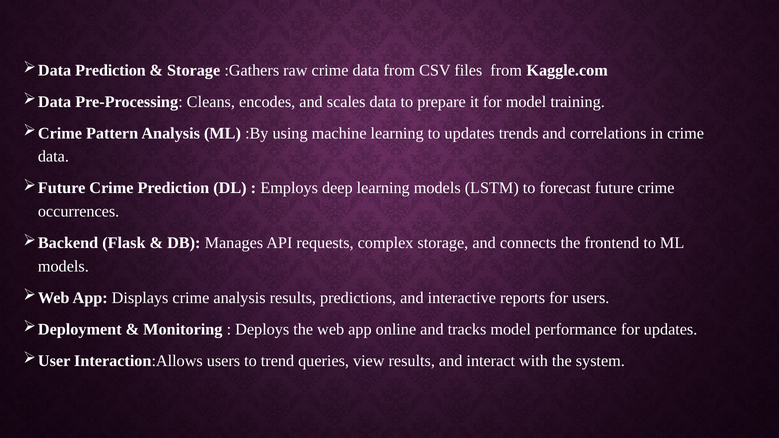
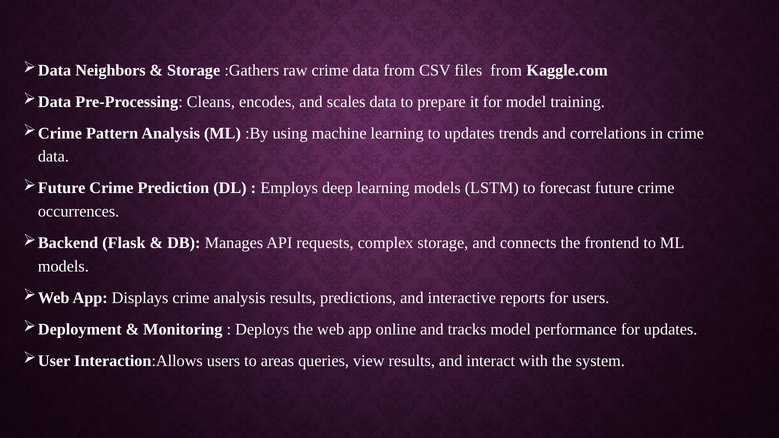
Prediction at (110, 70): Prediction -> Neighbors
trend: trend -> areas
